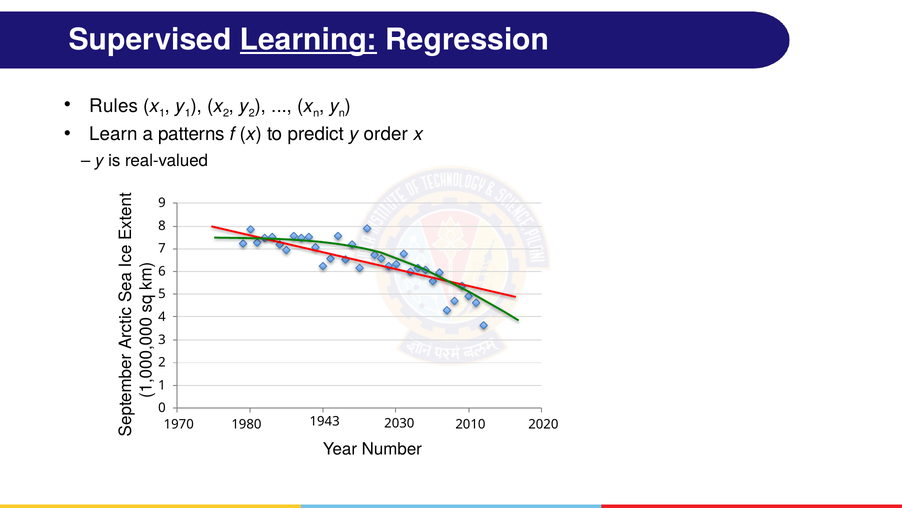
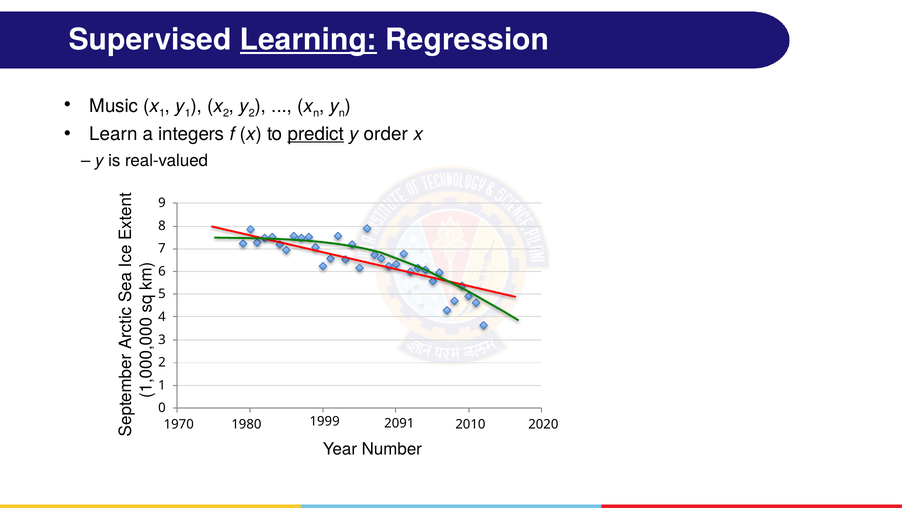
Rules: Rules -> Music
patterns: patterns -> integers
predict underline: none -> present
2030: 2030 -> 2091
1943: 1943 -> 1999
